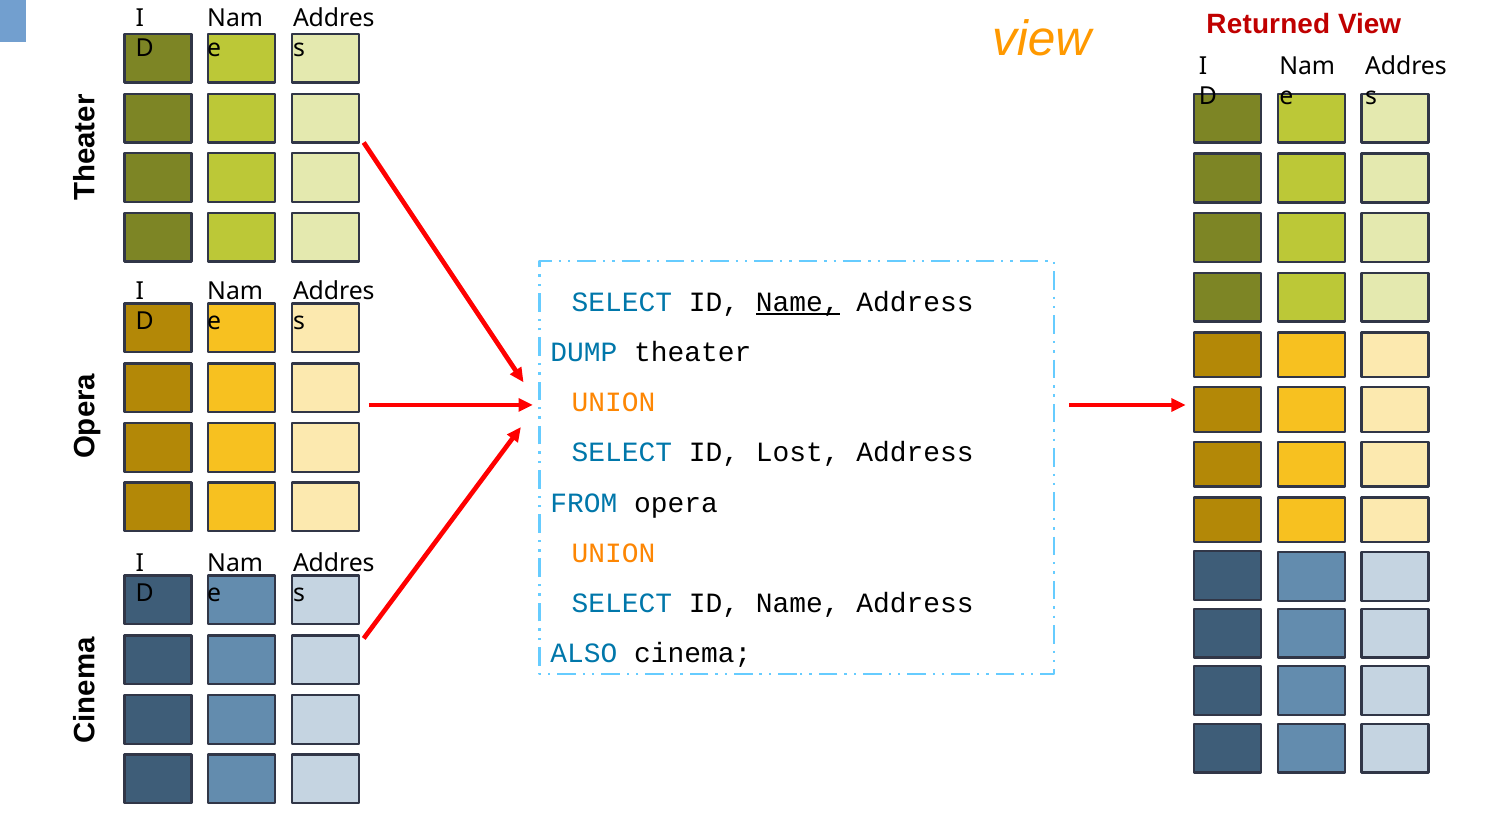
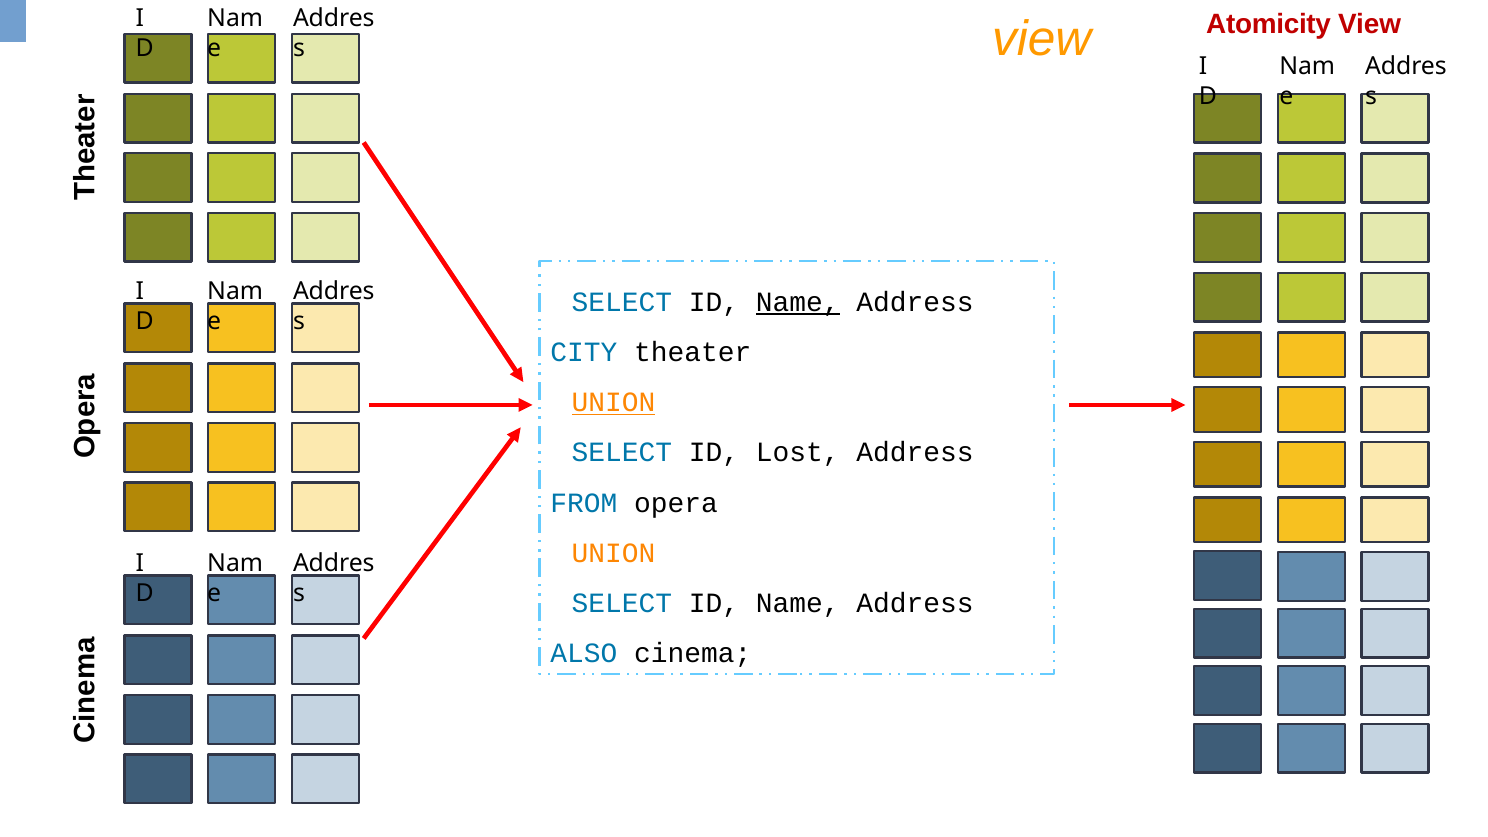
Returned: Returned -> Atomicity
DUMP: DUMP -> CITY
UNION at (614, 402) underline: none -> present
